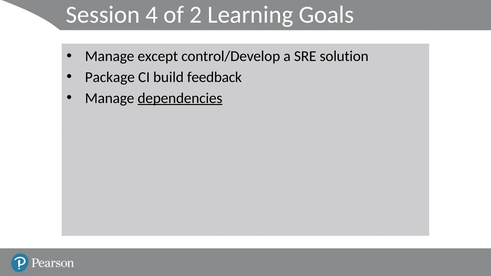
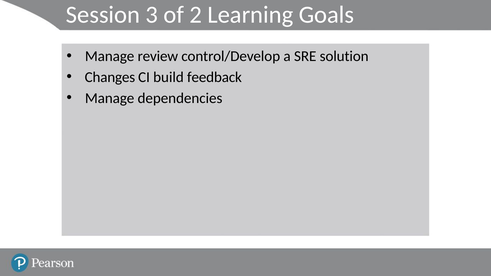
4: 4 -> 3
except: except -> review
Package: Package -> Changes
dependencies underline: present -> none
